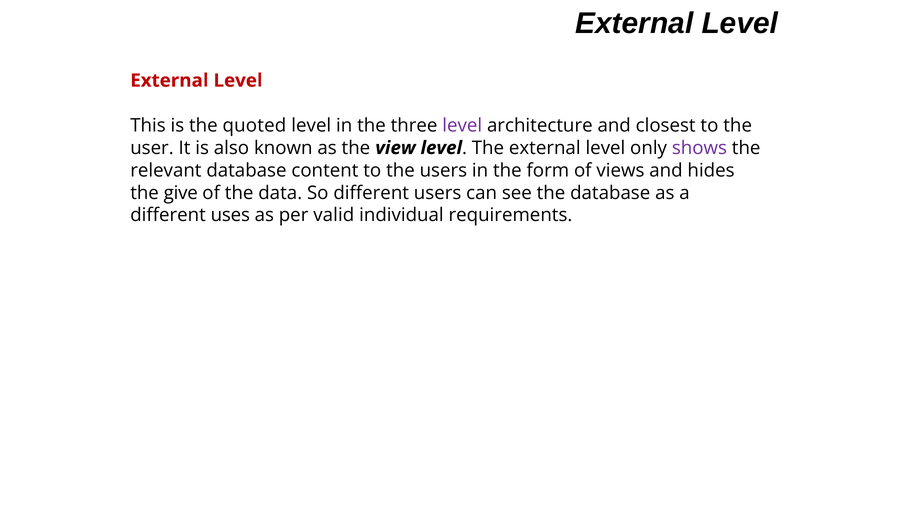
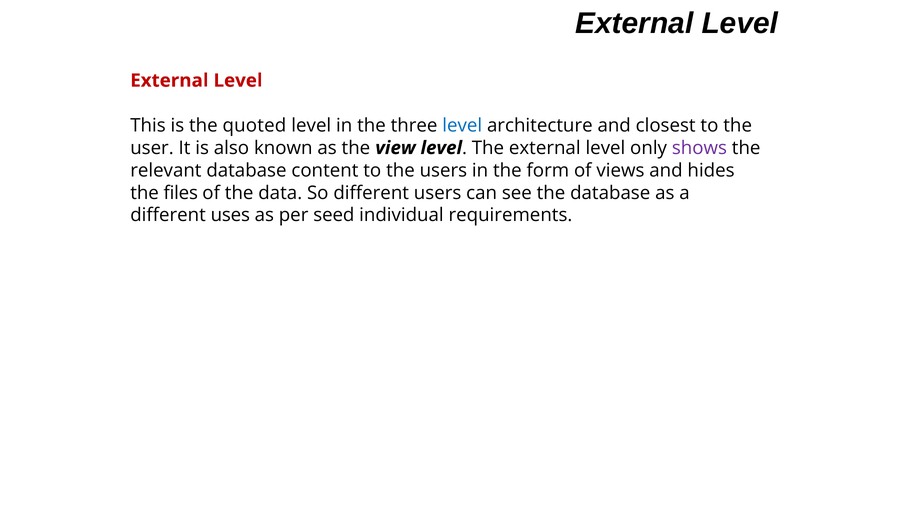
level at (462, 125) colour: purple -> blue
give: give -> files
valid: valid -> seed
